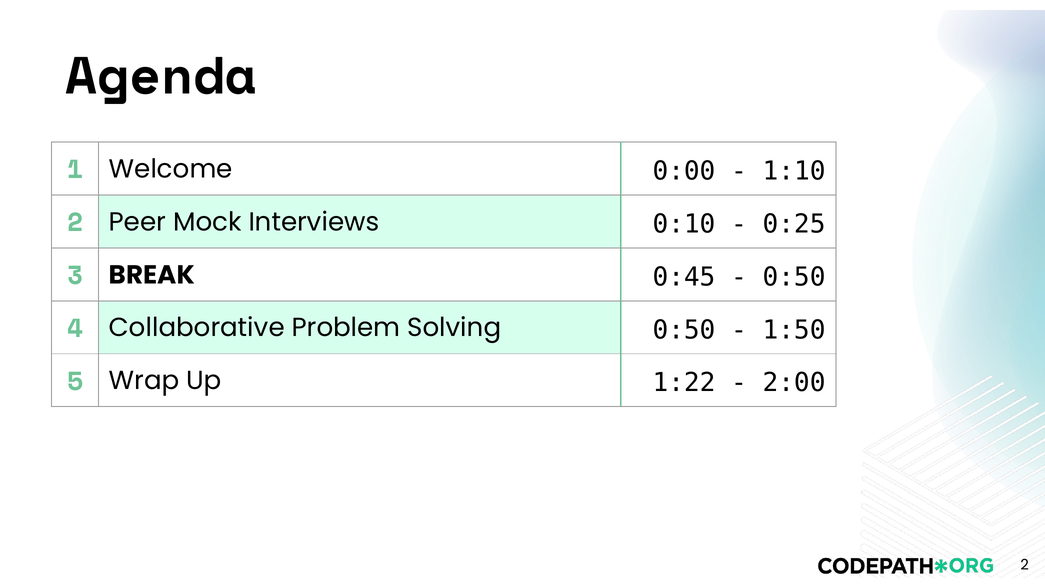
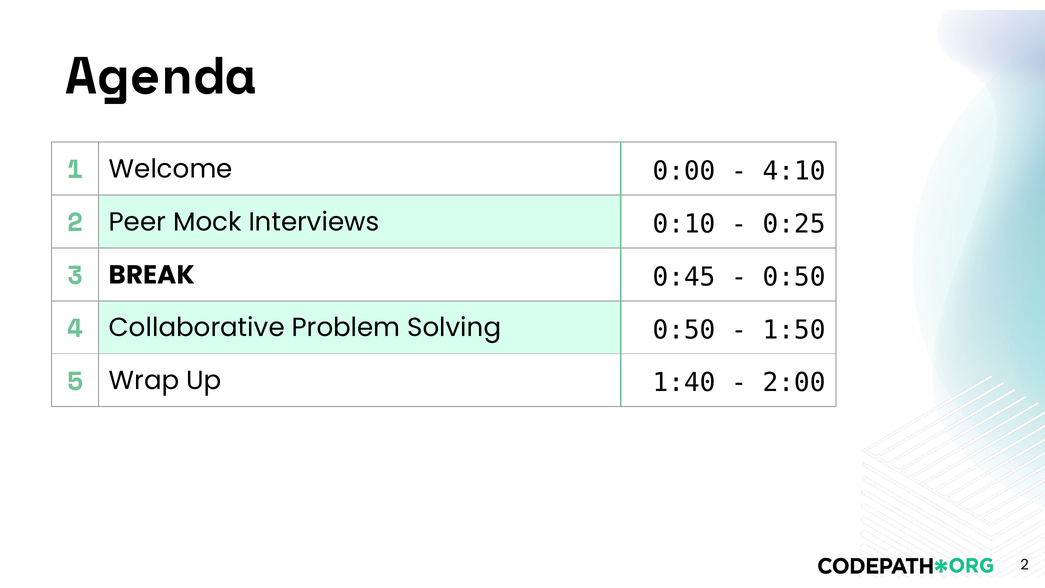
1:10: 1:10 -> 4:10
1:22: 1:22 -> 1:40
